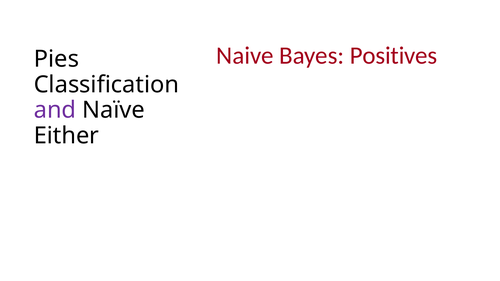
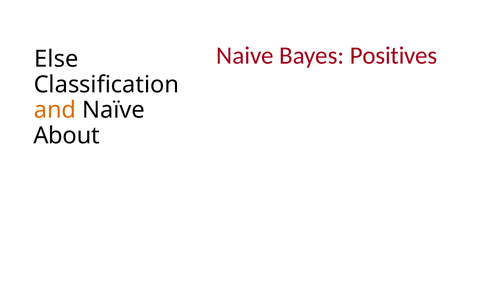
Pies: Pies -> Else
and colour: purple -> orange
Either: Either -> About
